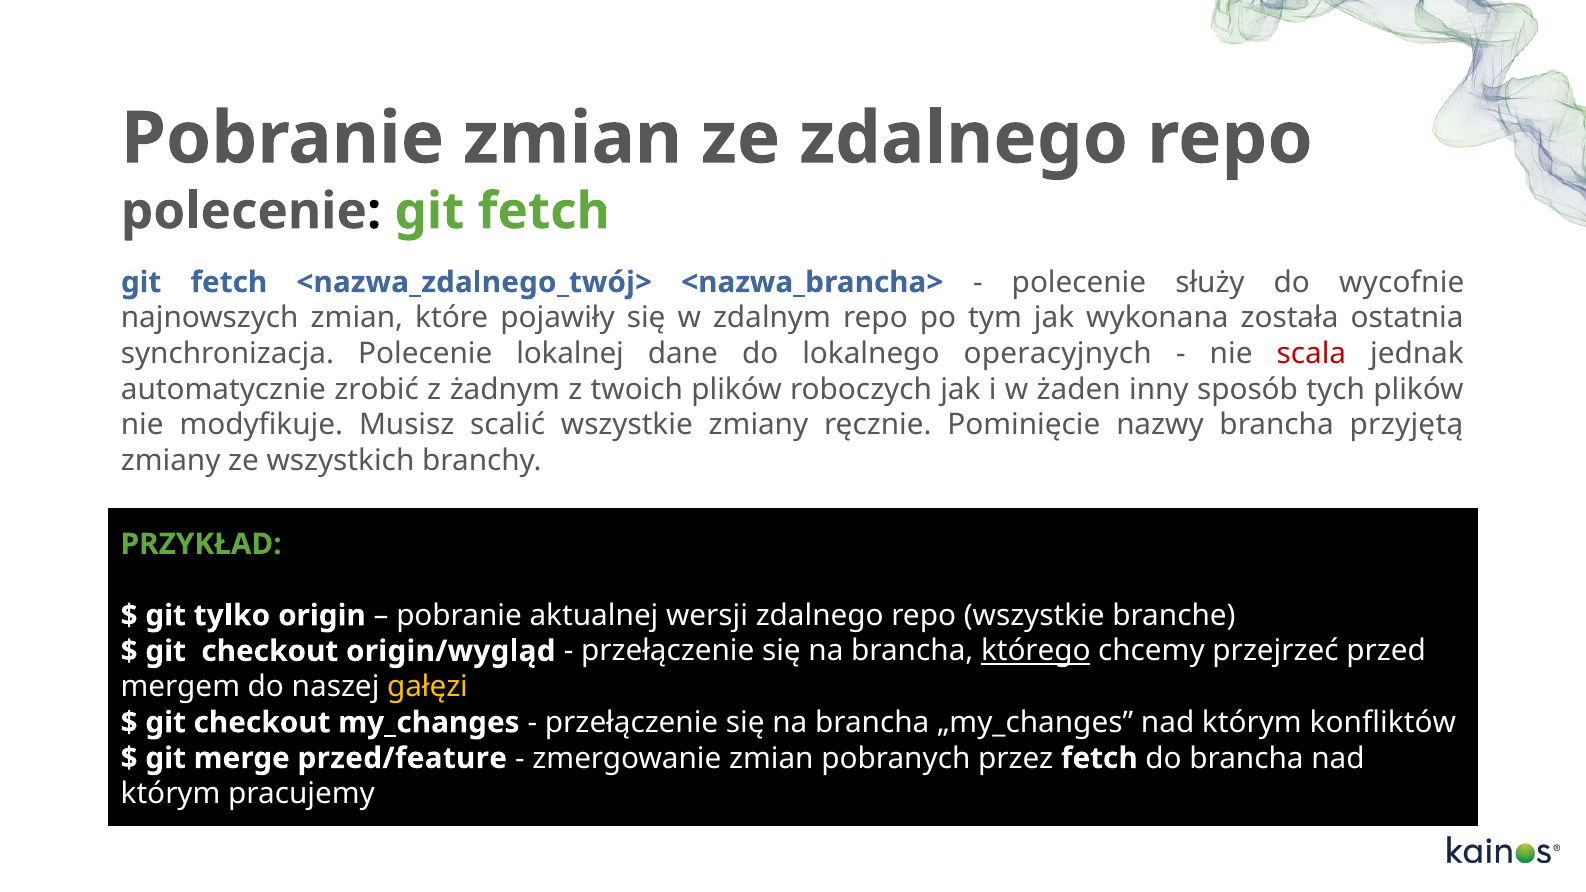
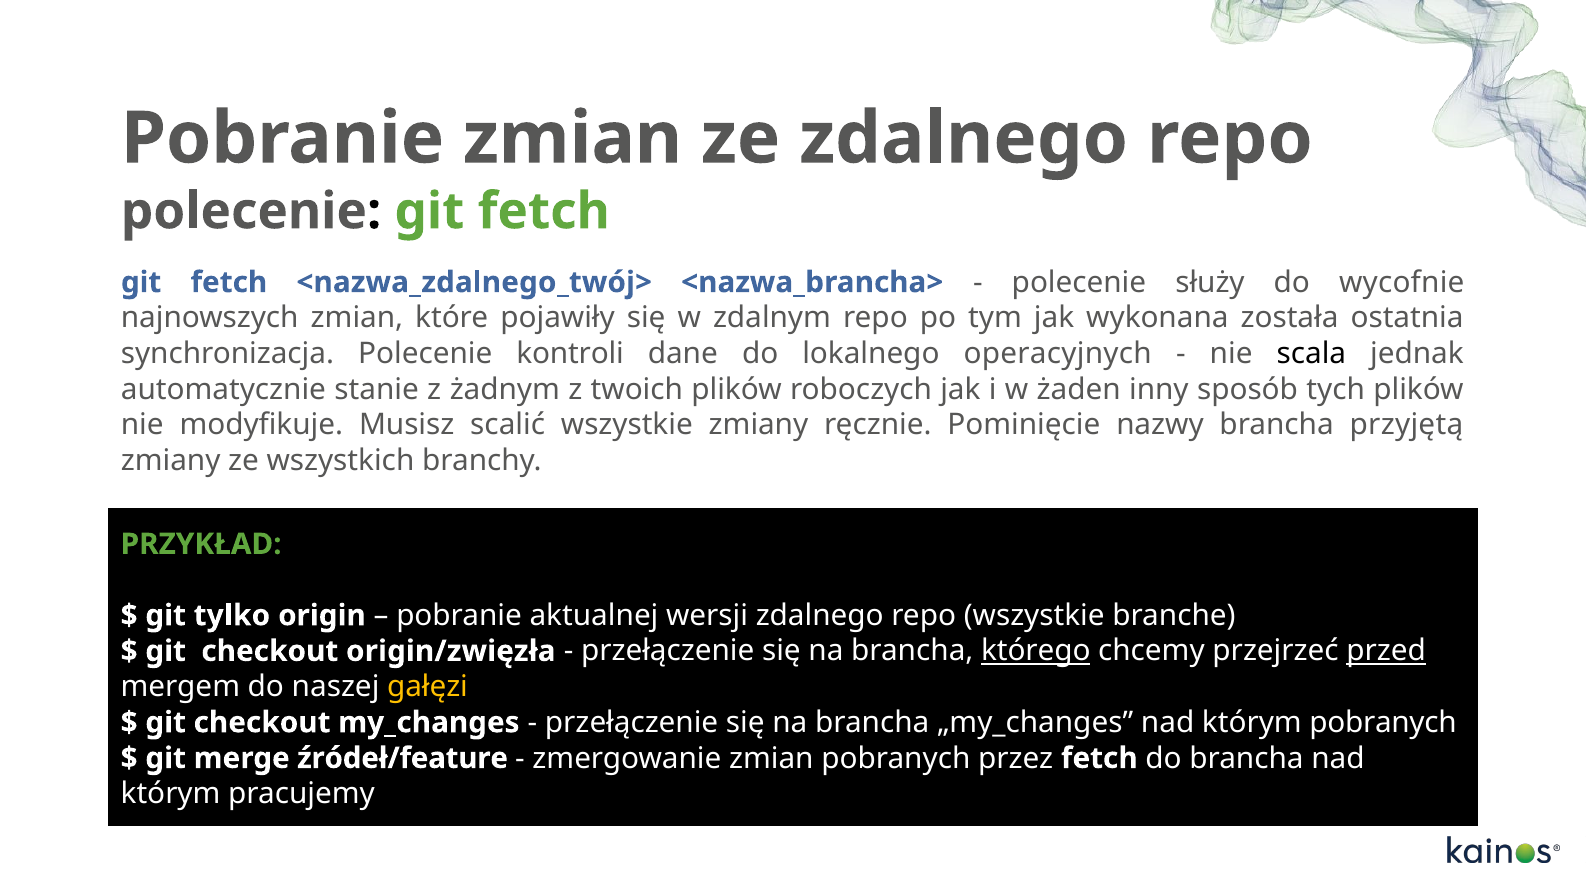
lokalnej: lokalnej -> kontroli
scala colour: red -> black
zrobić: zrobić -> stanie
origin/wygląd: origin/wygląd -> origin/zwięzła
przed underline: none -> present
którym konfliktów: konfliktów -> pobranych
przed/feature: przed/feature -> źródeł/feature
